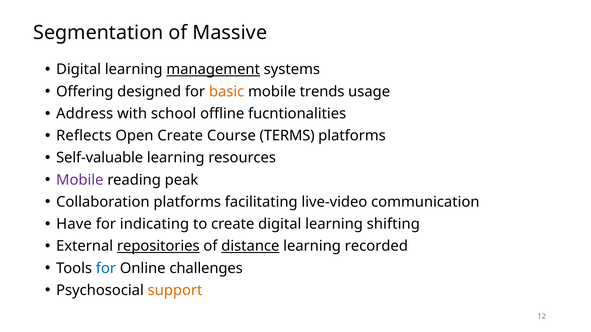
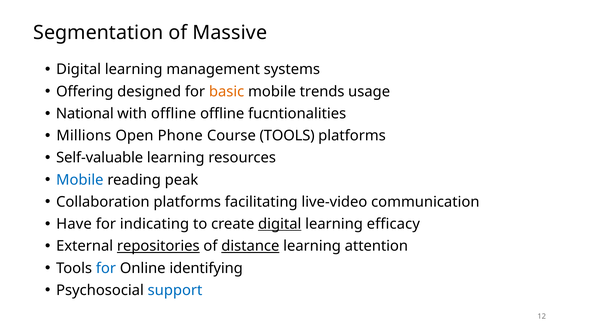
management underline: present -> none
Address: Address -> National
with school: school -> offline
Reflects: Reflects -> Millions
Open Create: Create -> Phone
Course TERMS: TERMS -> TOOLS
Mobile at (80, 180) colour: purple -> blue
digital at (280, 224) underline: none -> present
shifting: shifting -> efficacy
recorded: recorded -> attention
challenges: challenges -> identifying
support colour: orange -> blue
